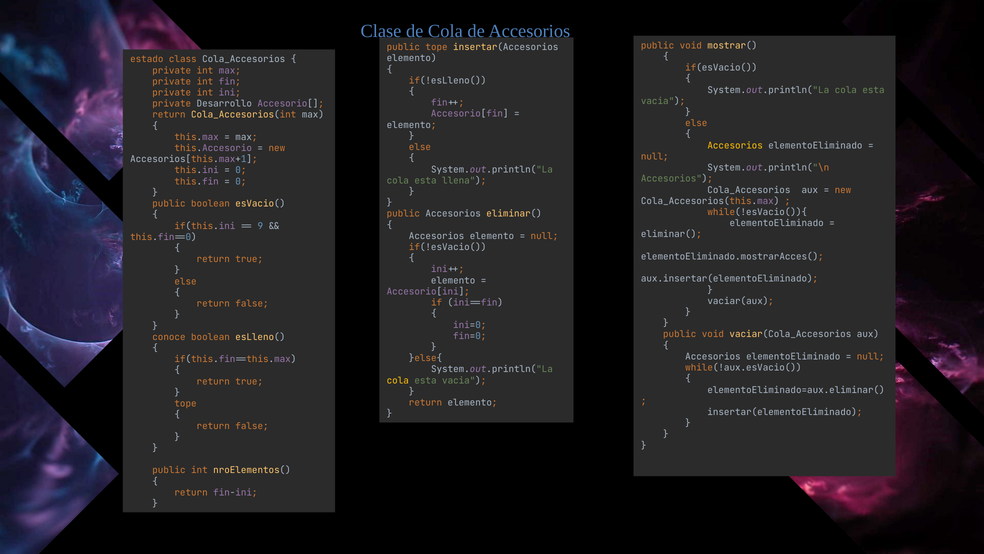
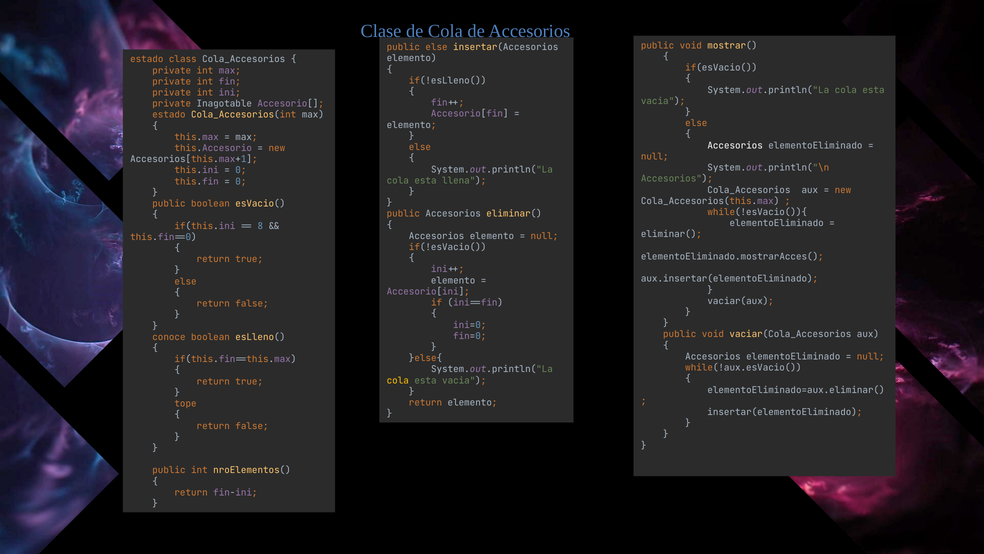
public tope: tope -> else
Desarrollo: Desarrollo -> Inagotable
return at (169, 115): return -> estado
Accesorios at (735, 145) colour: yellow -> white
9: 9 -> 8
